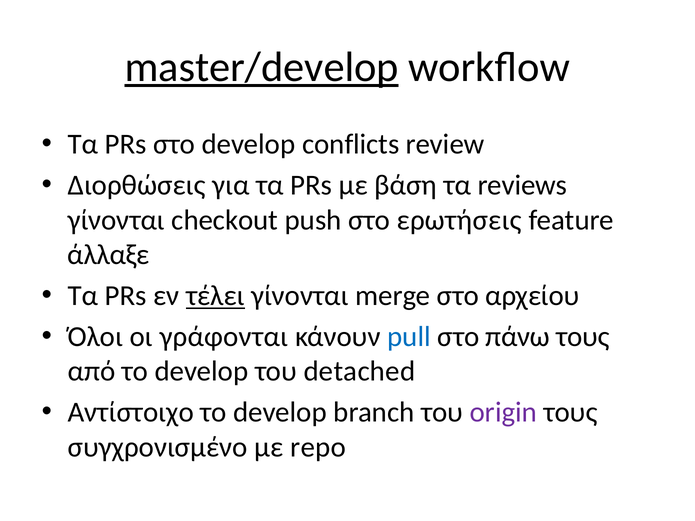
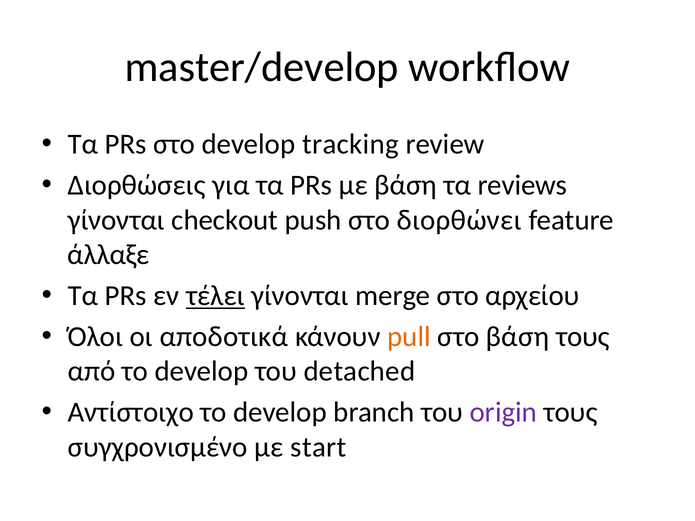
master/develop underline: present -> none
conflicts: conflicts -> tracking
ερωτήσεις: ερωτήσεις -> διορθώνει
γράφονται: γράφονται -> αποδοτικά
pull colour: blue -> orange
στο πάνω: πάνω -> βάση
repo: repo -> start
